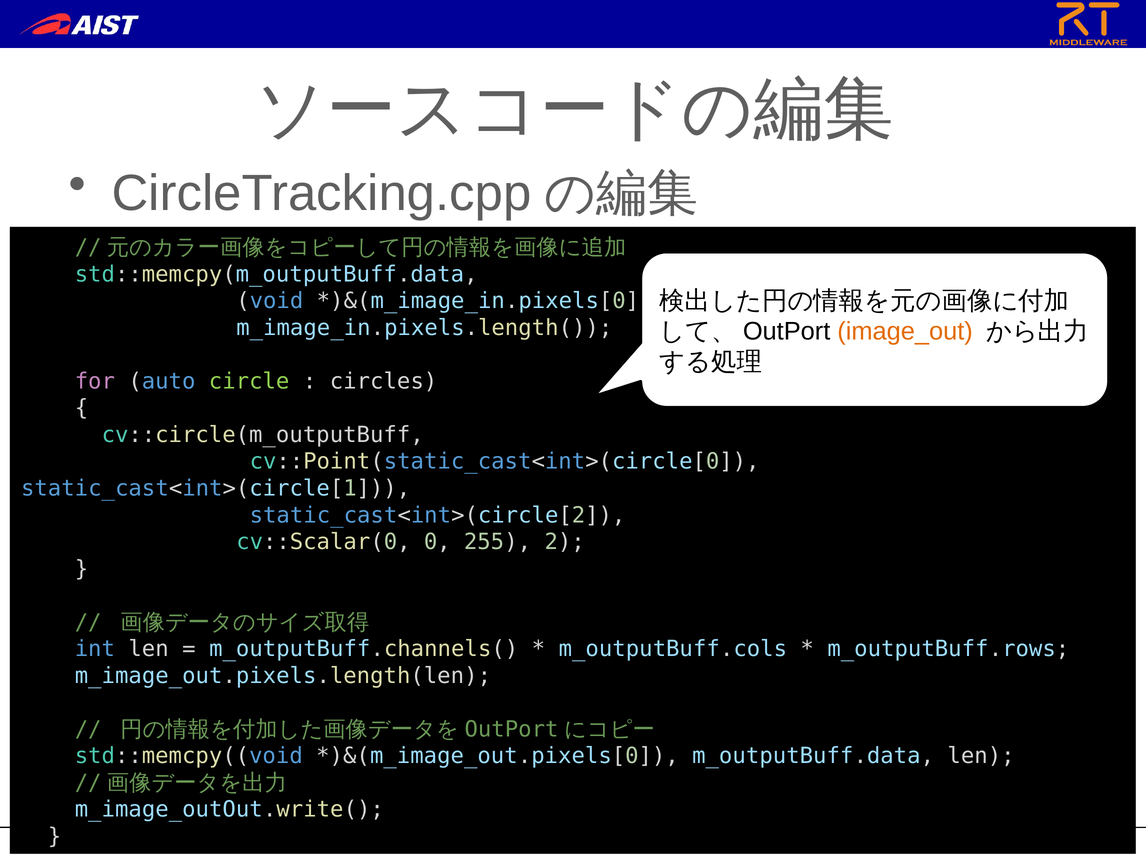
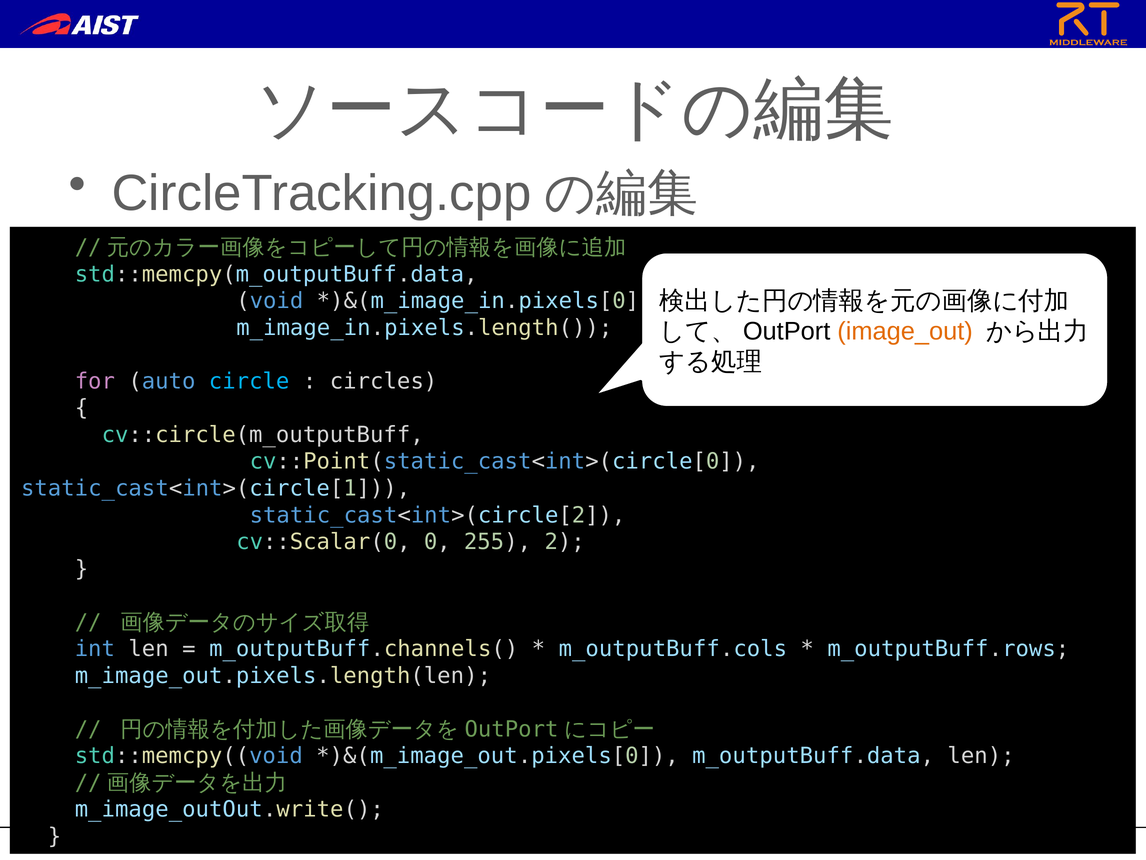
circle colour: light green -> light blue
